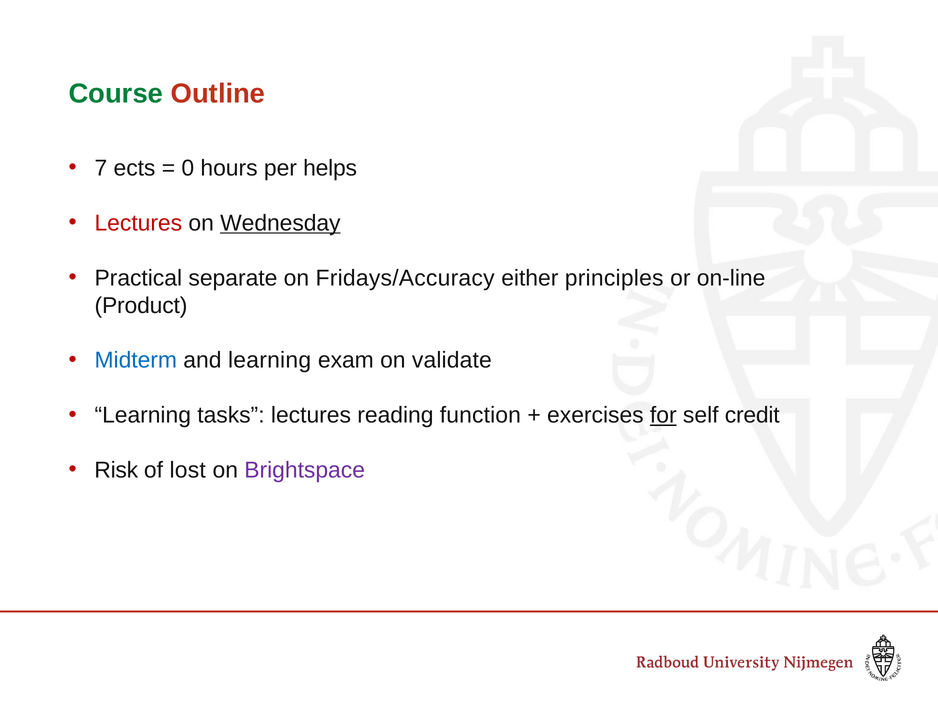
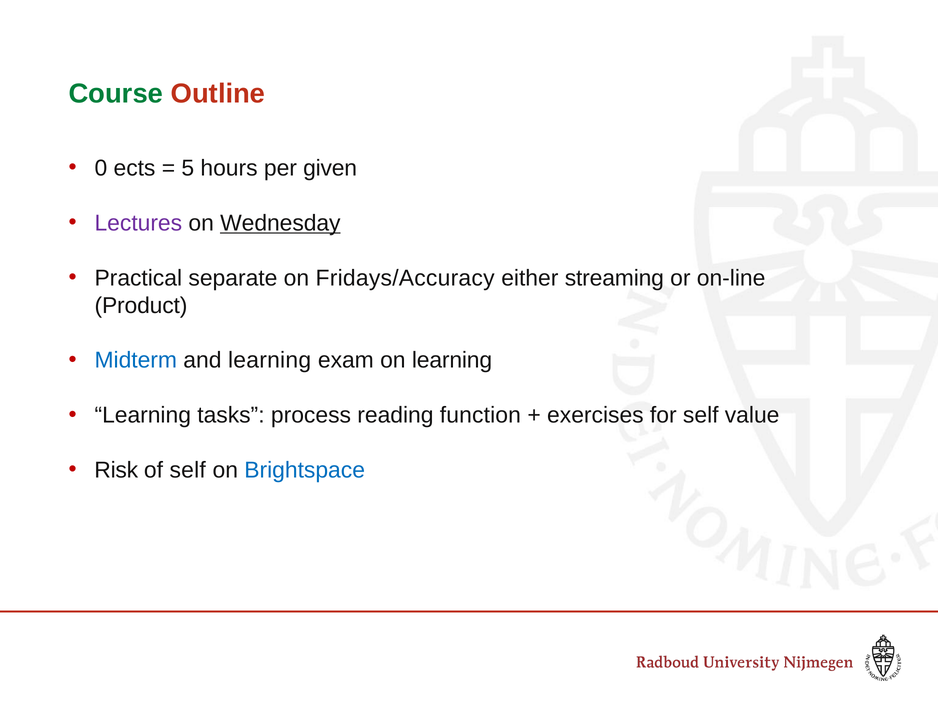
7: 7 -> 0
0: 0 -> 5
helps: helps -> given
Lectures at (138, 223) colour: red -> purple
principles: principles -> streaming
on validate: validate -> learning
tasks lectures: lectures -> process
for underline: present -> none
credit: credit -> value
of lost: lost -> self
Brightspace colour: purple -> blue
